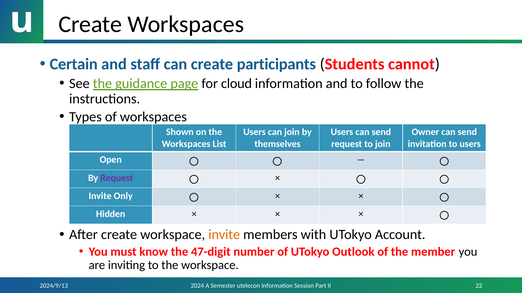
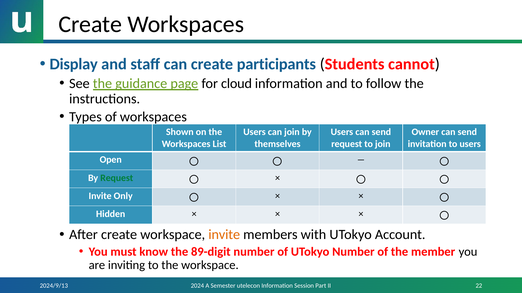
Certain: Certain -> Display
Request at (117, 178) colour: purple -> green
47-digit: 47-digit -> 89-digit
UTokyo Outlook: Outlook -> Number
